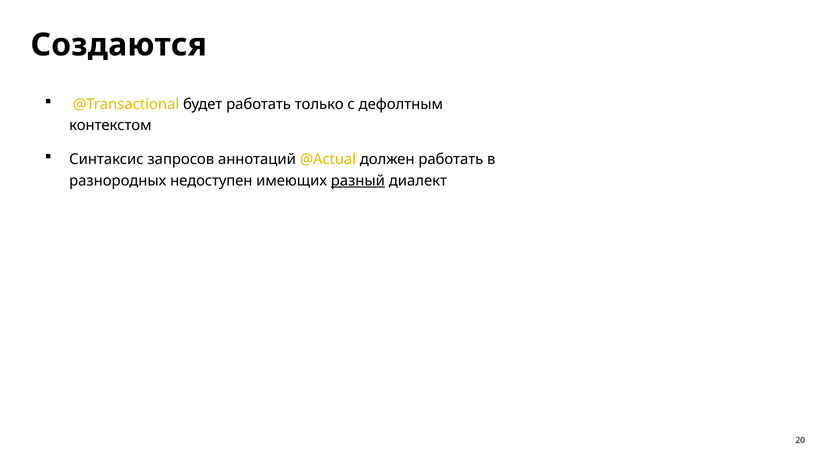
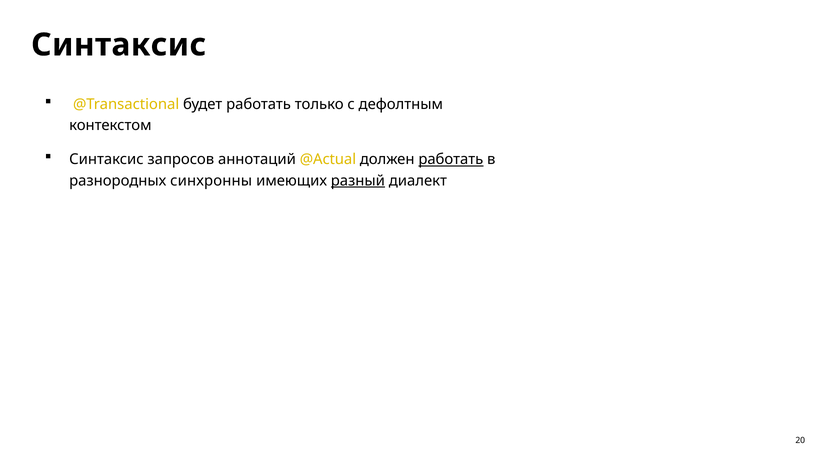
Создаются at (119, 45): Создаются -> Синтаксис
работать at (451, 159) underline: none -> present
недоступен: недоступен -> синхронны
